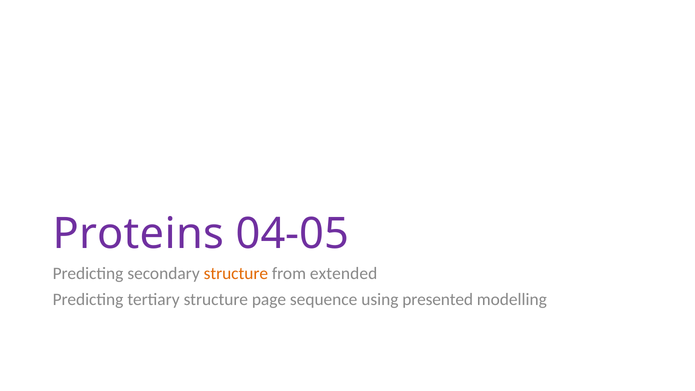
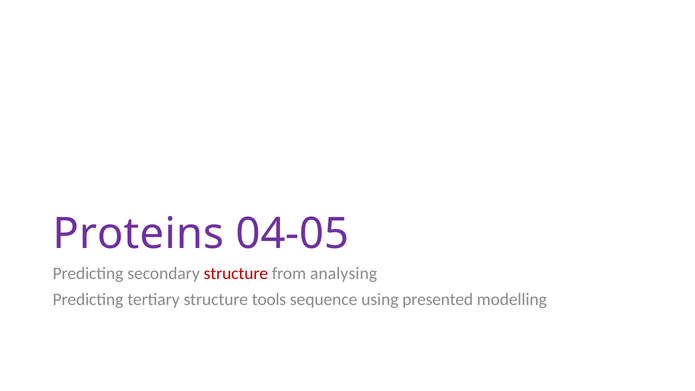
structure at (236, 274) colour: orange -> red
extended: extended -> analysing
page: page -> tools
